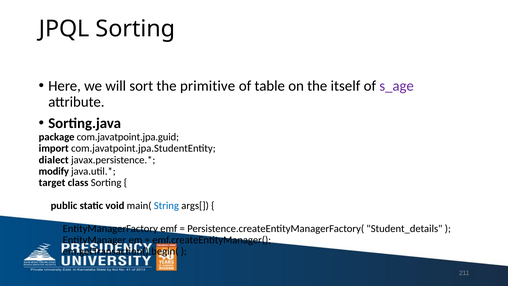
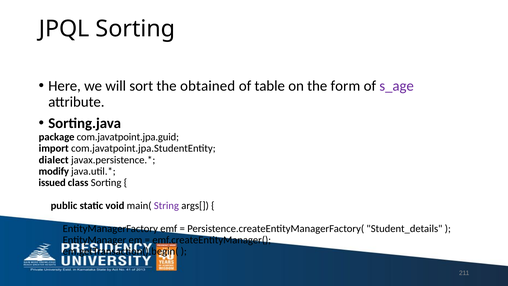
primitive: primitive -> obtained
itself: itself -> form
target: target -> issued
String colour: blue -> purple
